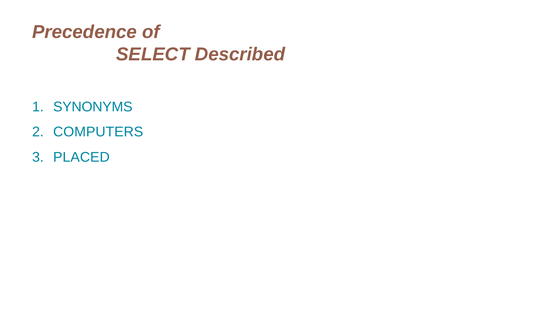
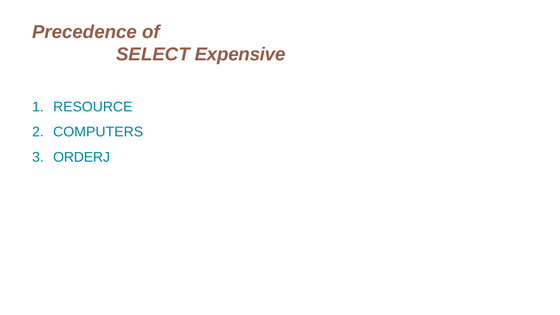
Described: Described -> Expensive
SYNONYMS: SYNONYMS -> RESOURCE
PLACED: PLACED -> ORDERJ
